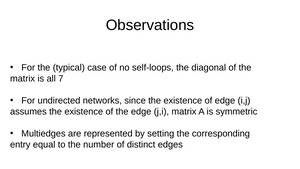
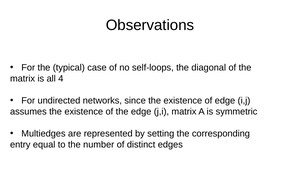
7: 7 -> 4
